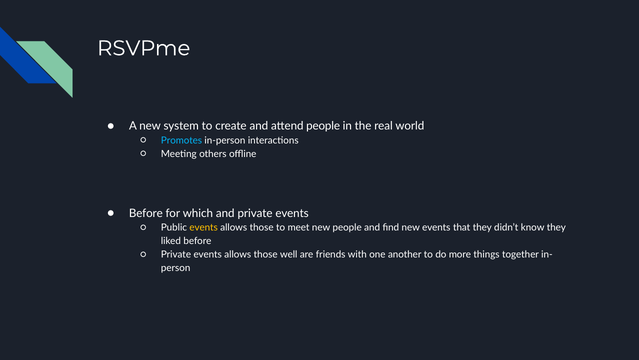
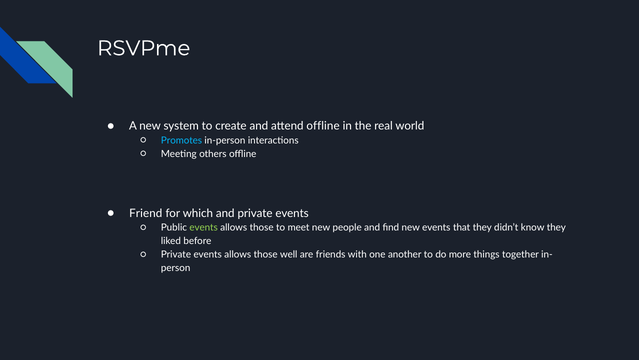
attend people: people -> offline
Before at (146, 213): Before -> Friend
events at (204, 227) colour: yellow -> light green
